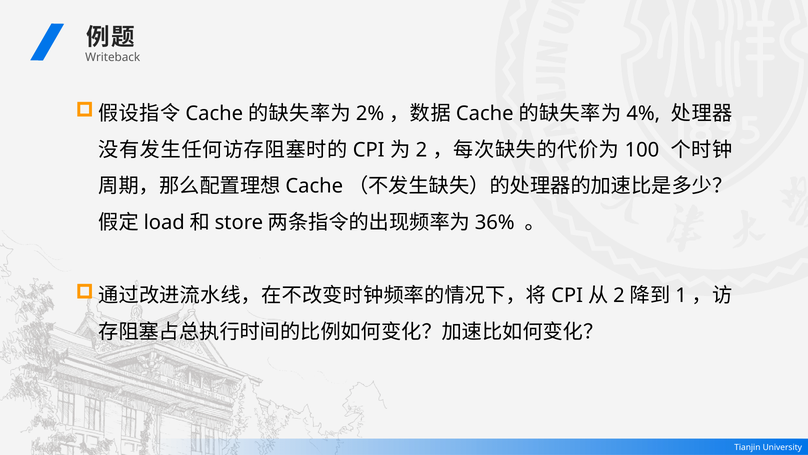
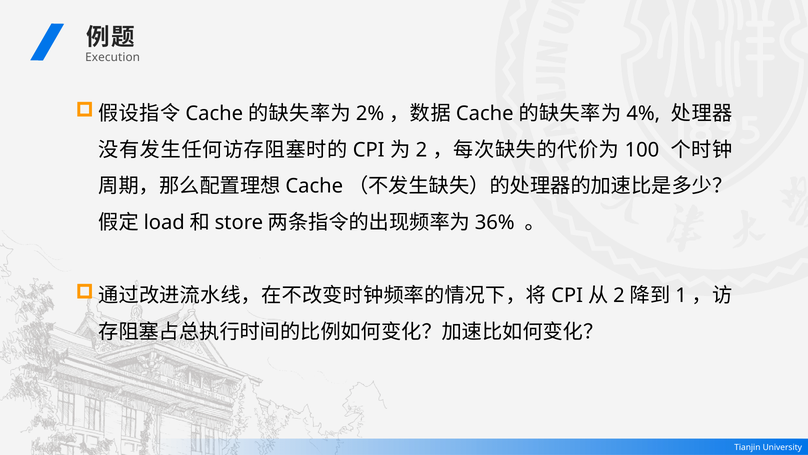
Writeback: Writeback -> Execution
